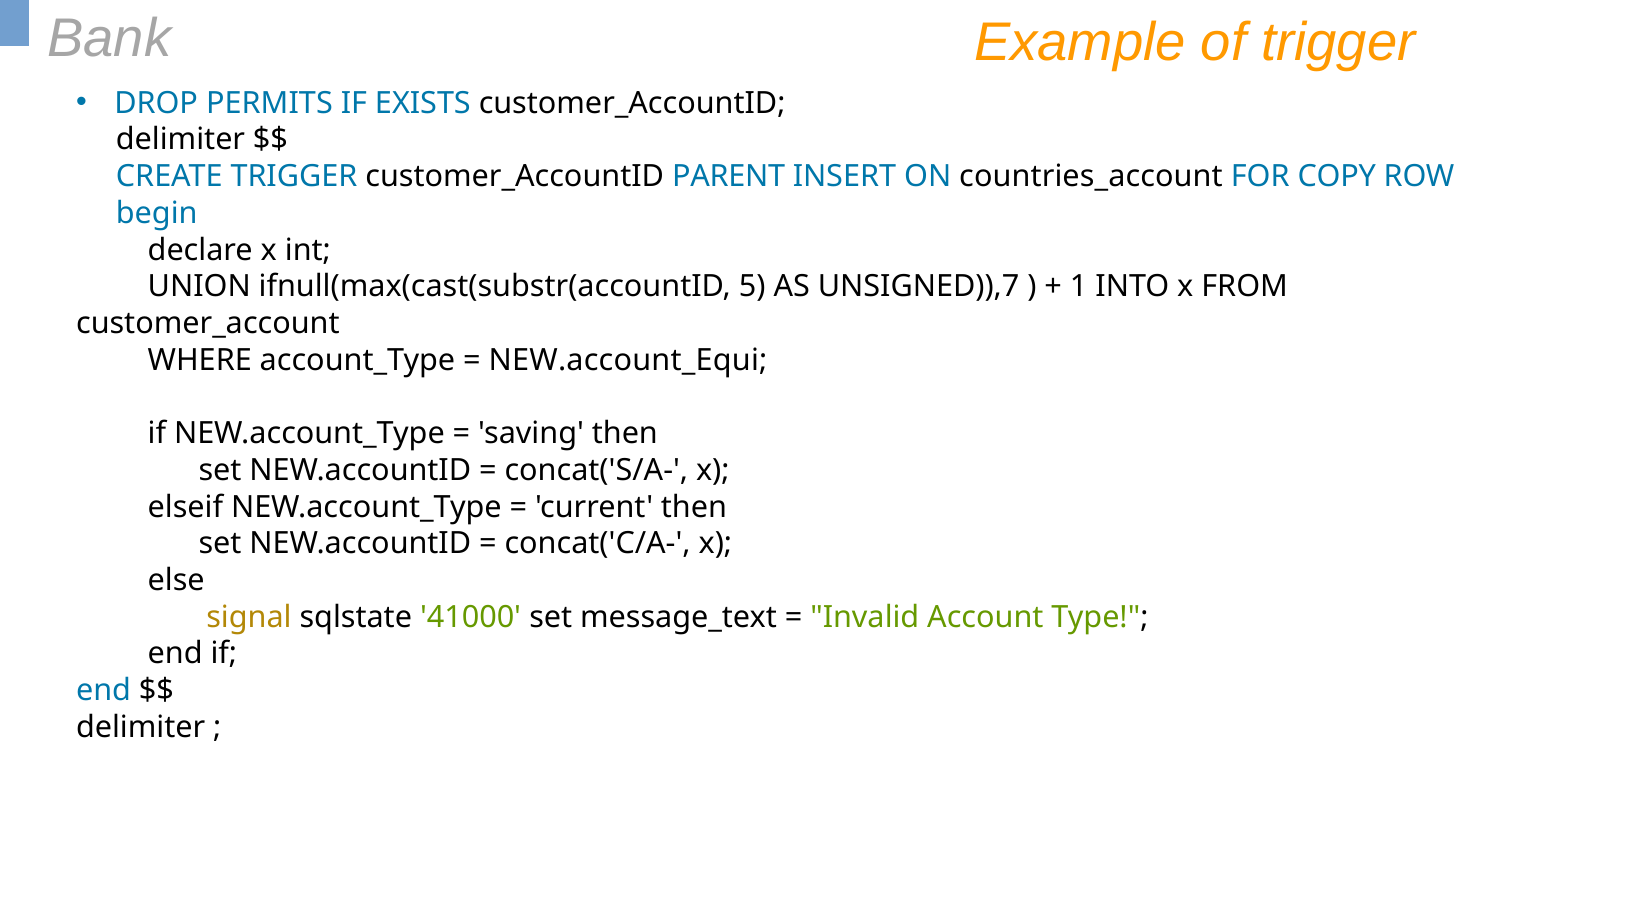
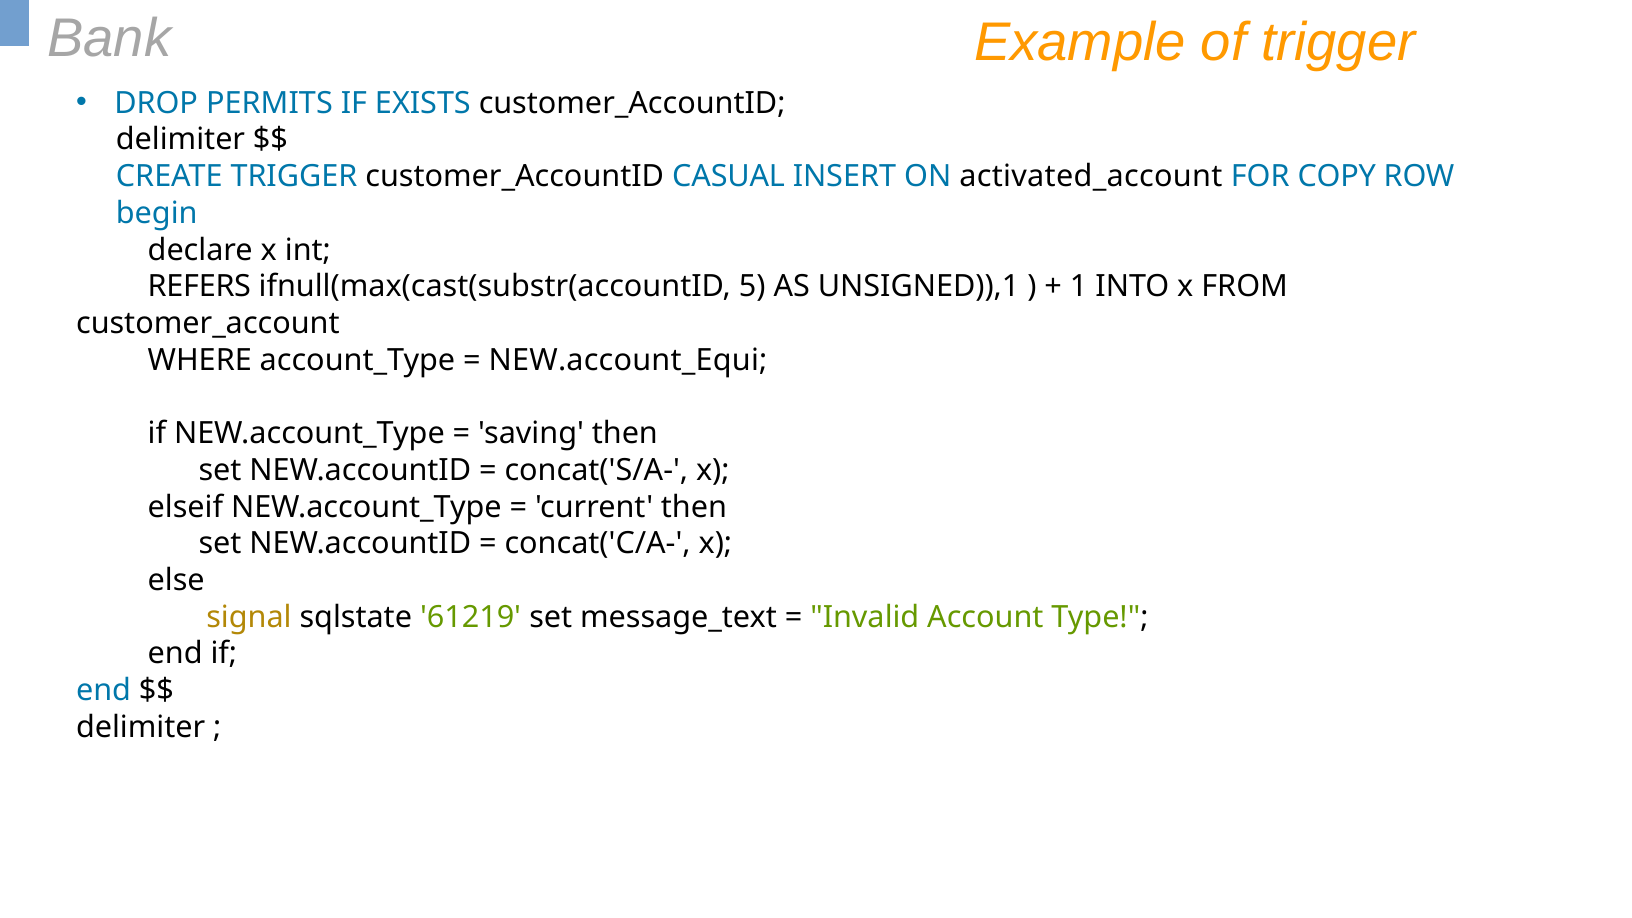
PARENT: PARENT -> CASUAL
countries_account: countries_account -> activated_account
UNION: UNION -> REFERS
UNSIGNED)),7: UNSIGNED)),7 -> UNSIGNED)),1
41000: 41000 -> 61219
